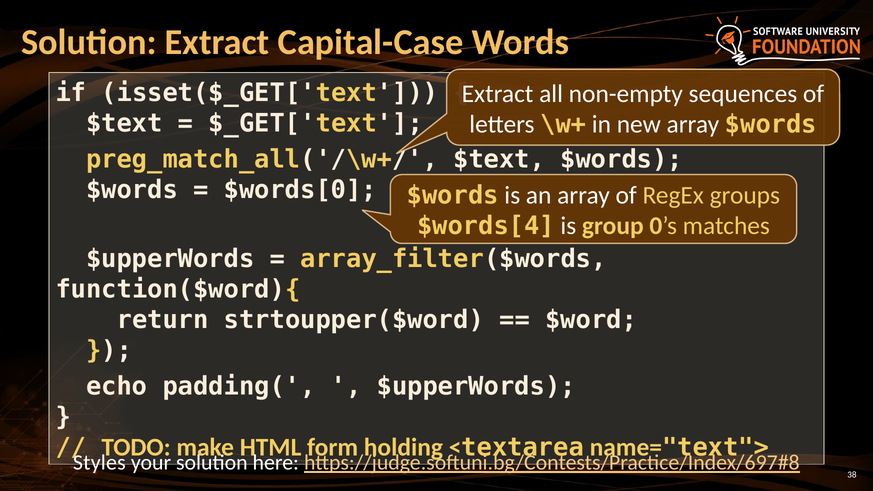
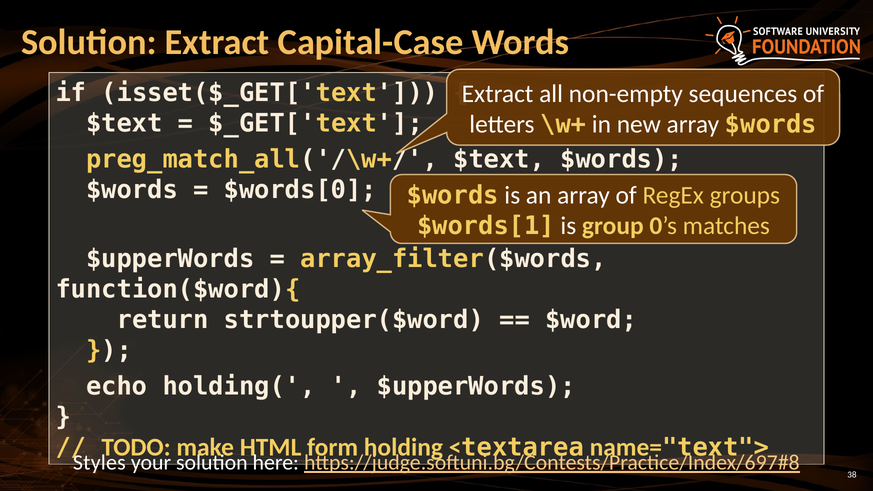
$words[4: $words[4 -> $words[1
padding(: padding( -> holding(
